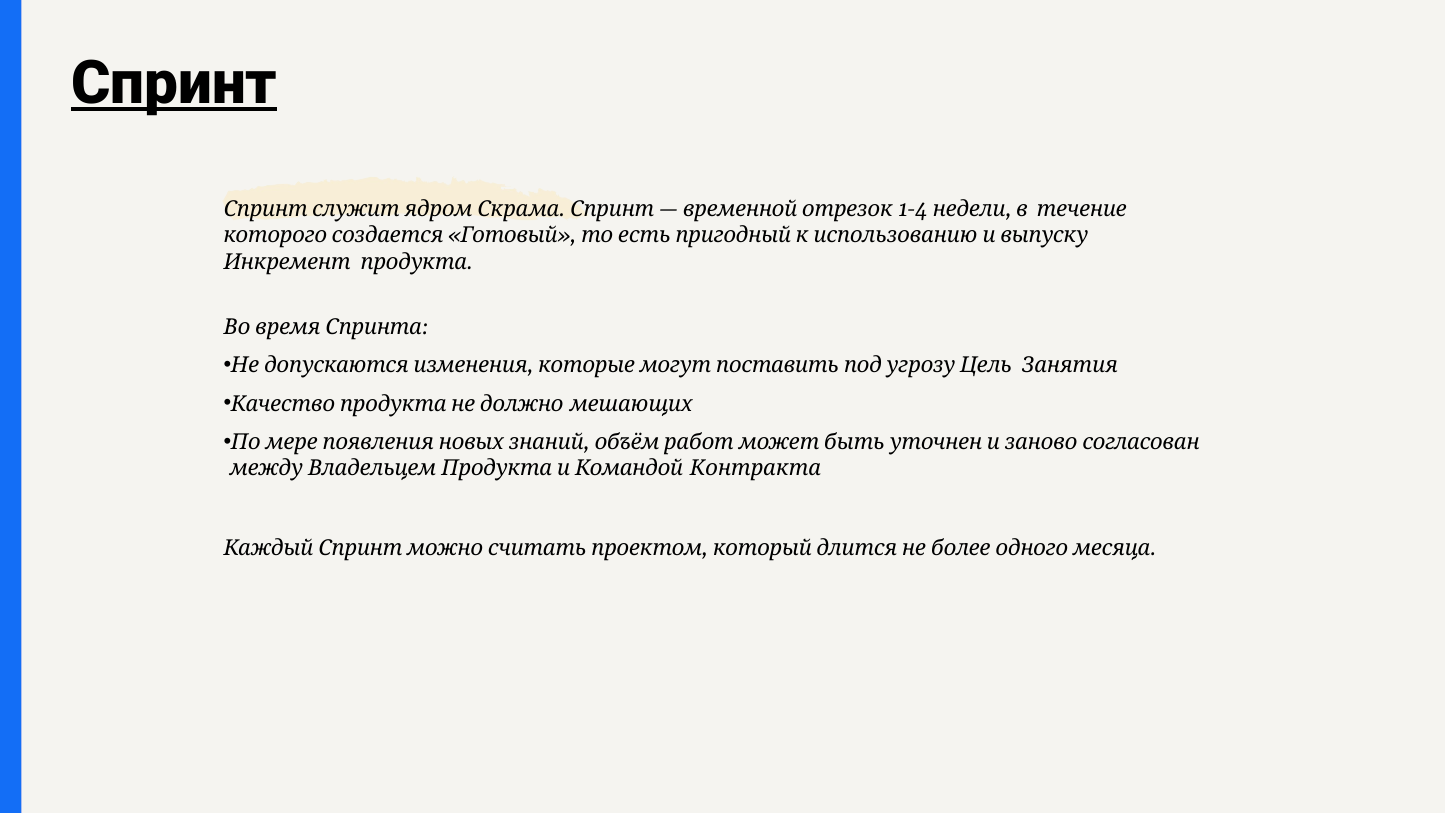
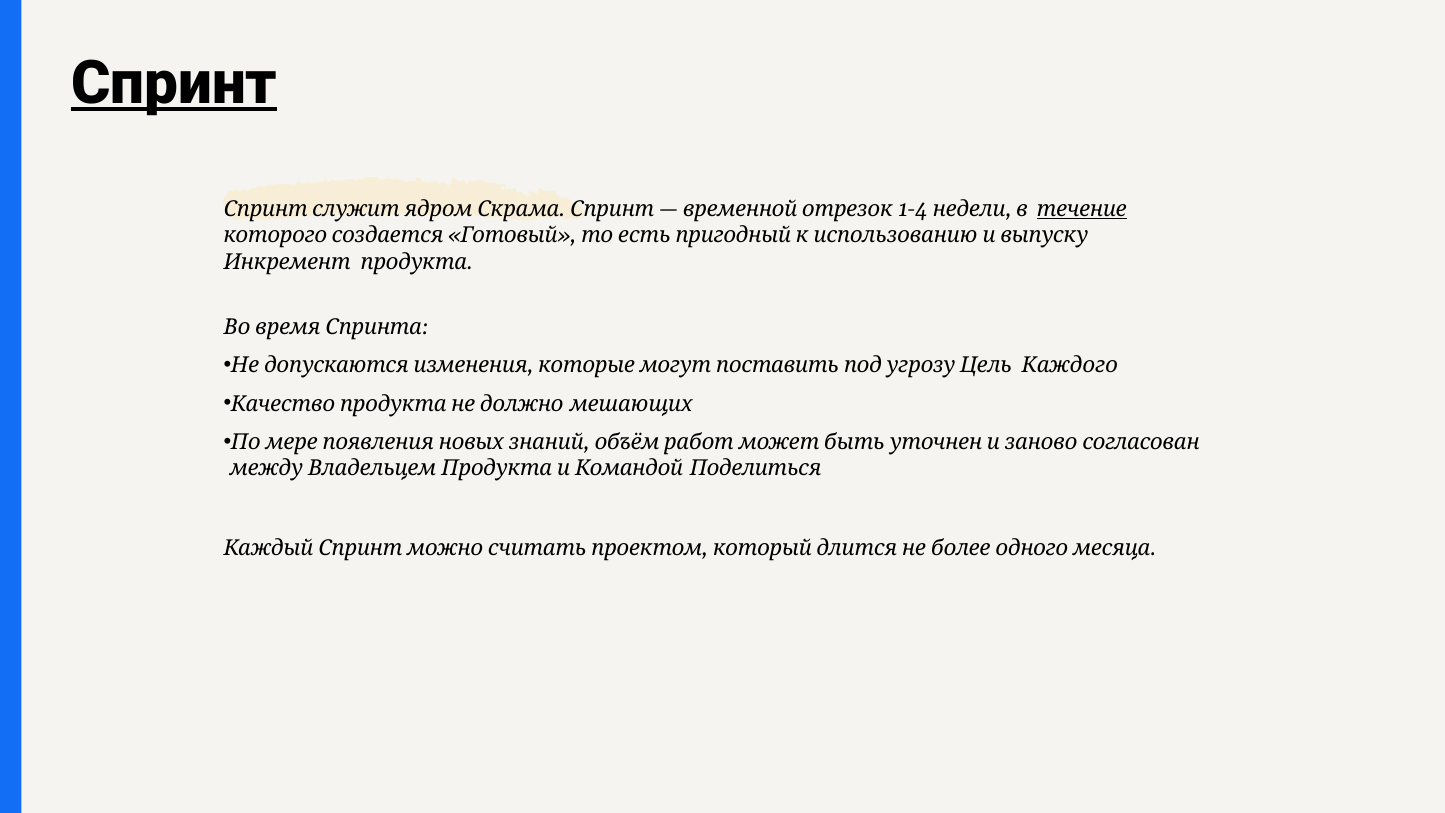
течение underline: none -> present
Занятия: Занятия -> Каждого
Контракта: Контракта -> Поделиться
